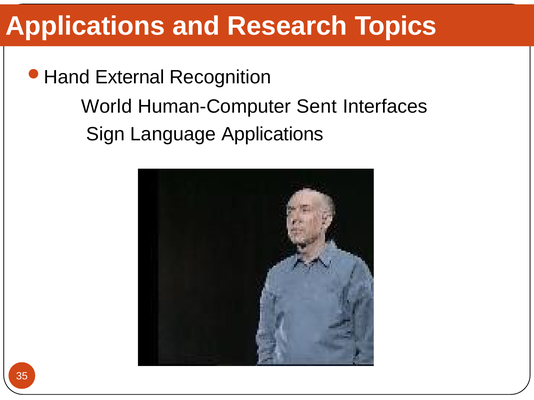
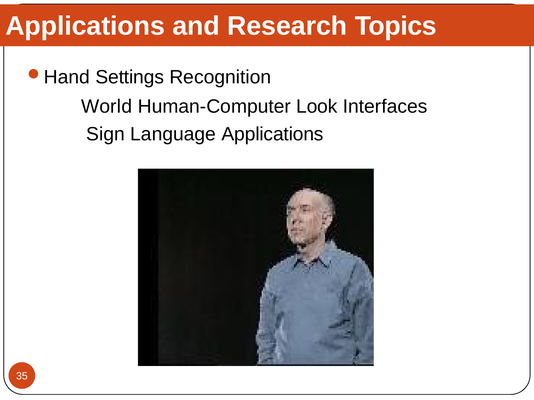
External: External -> Settings
Sent: Sent -> Look
